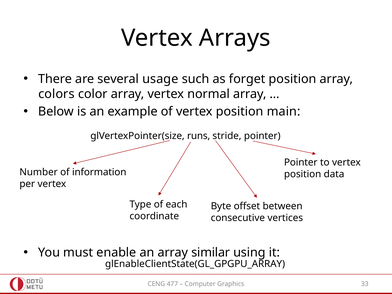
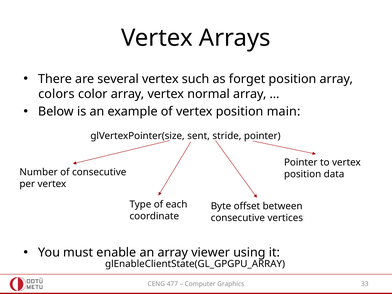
several usage: usage -> vertex
runs: runs -> sent
of information: information -> consecutive
similar: similar -> viewer
